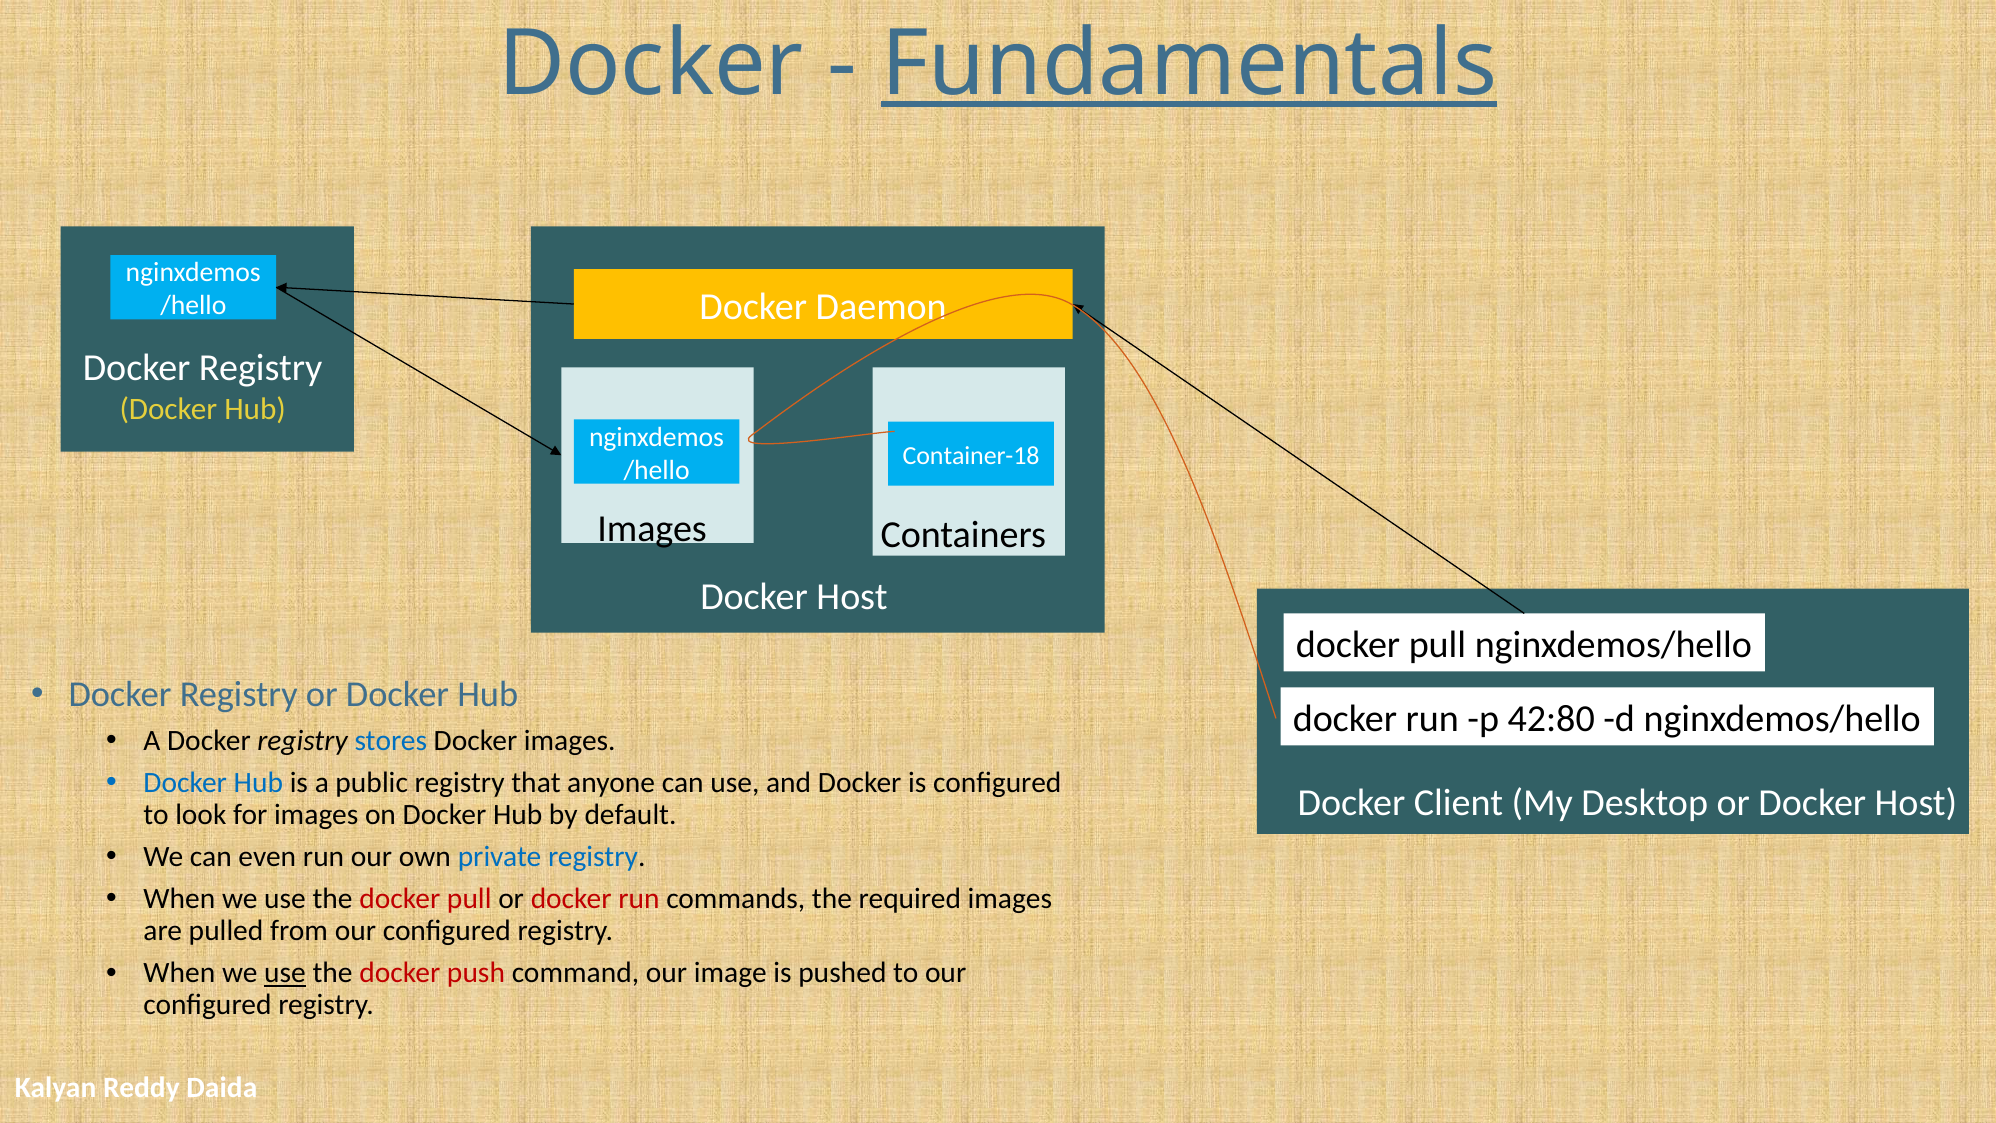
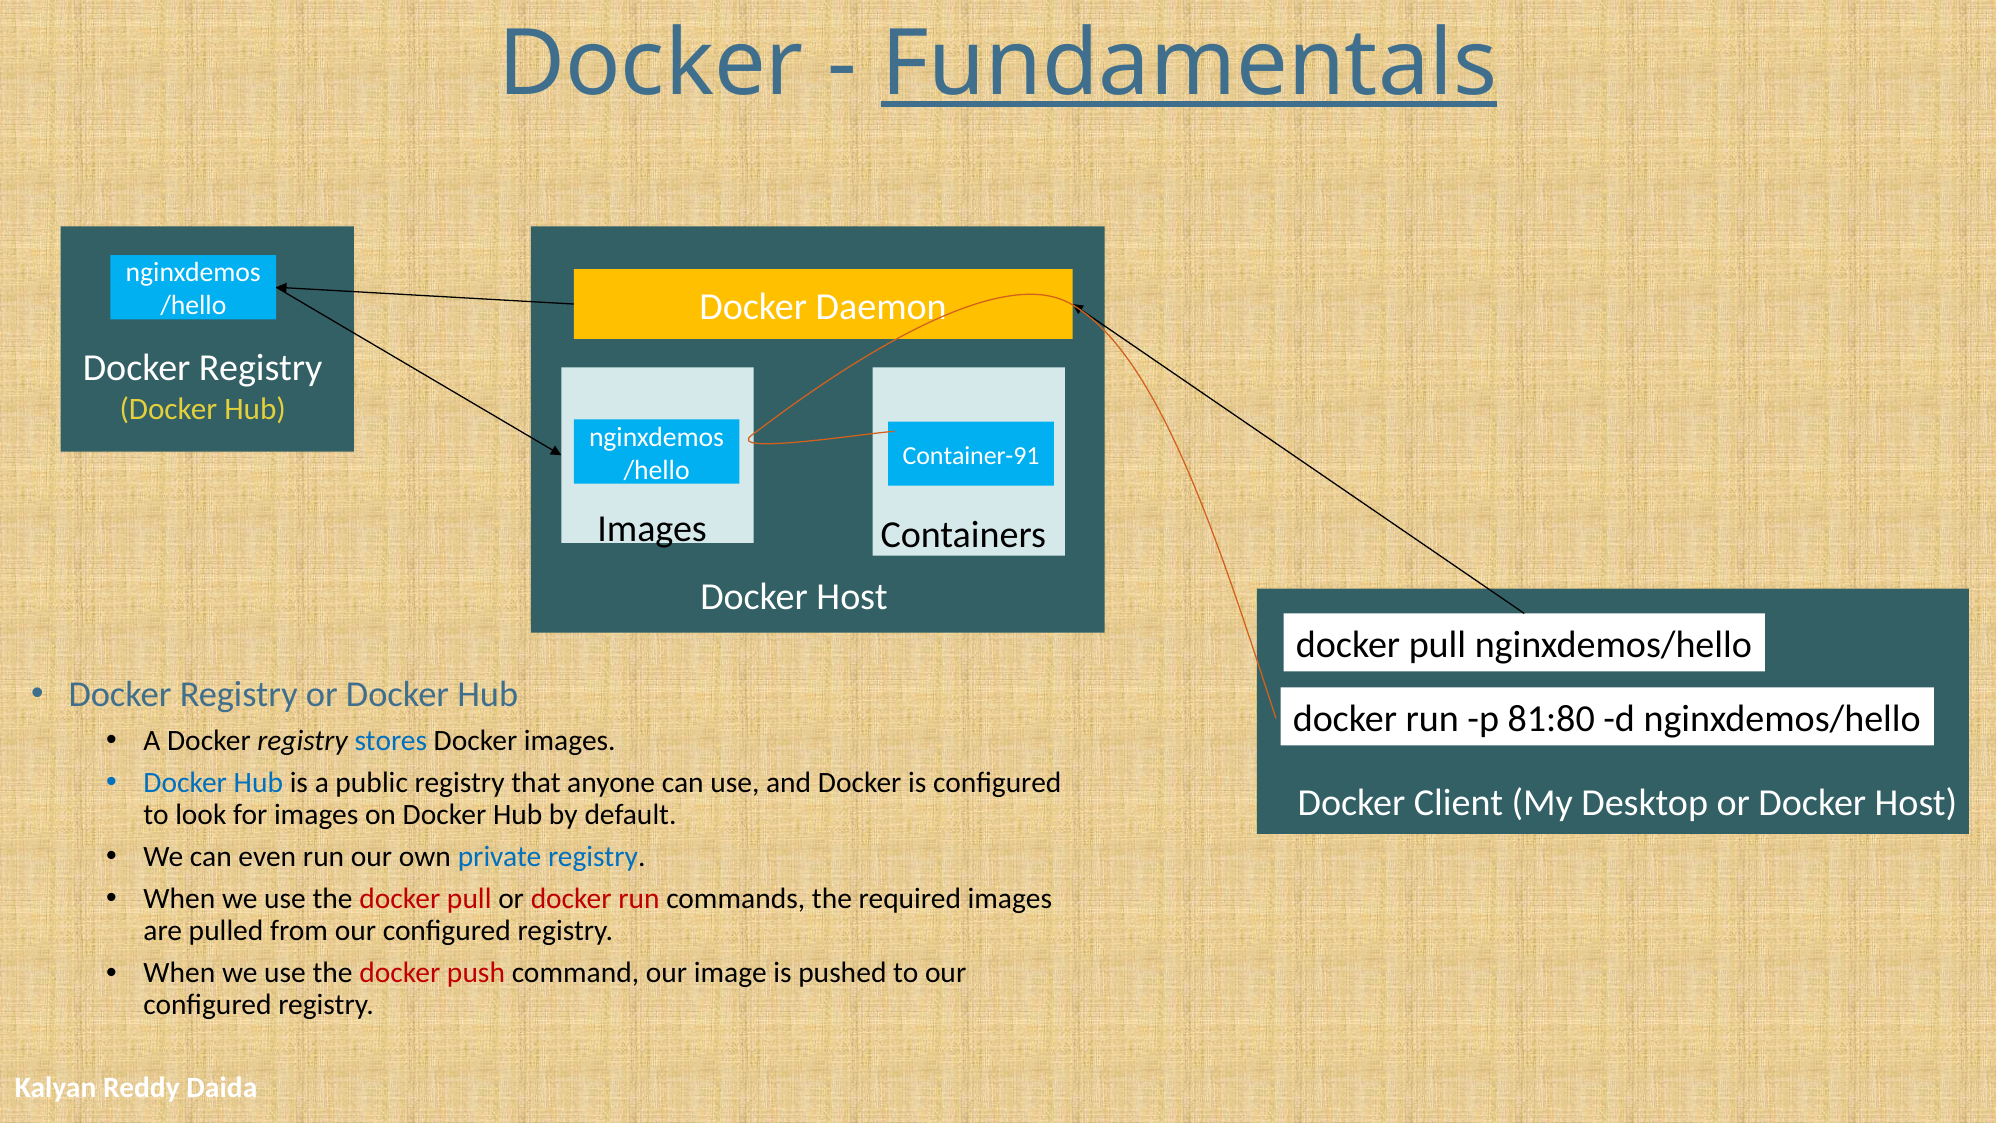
Container-18: Container-18 -> Container-91
42:80: 42:80 -> 81:80
use at (285, 973) underline: present -> none
